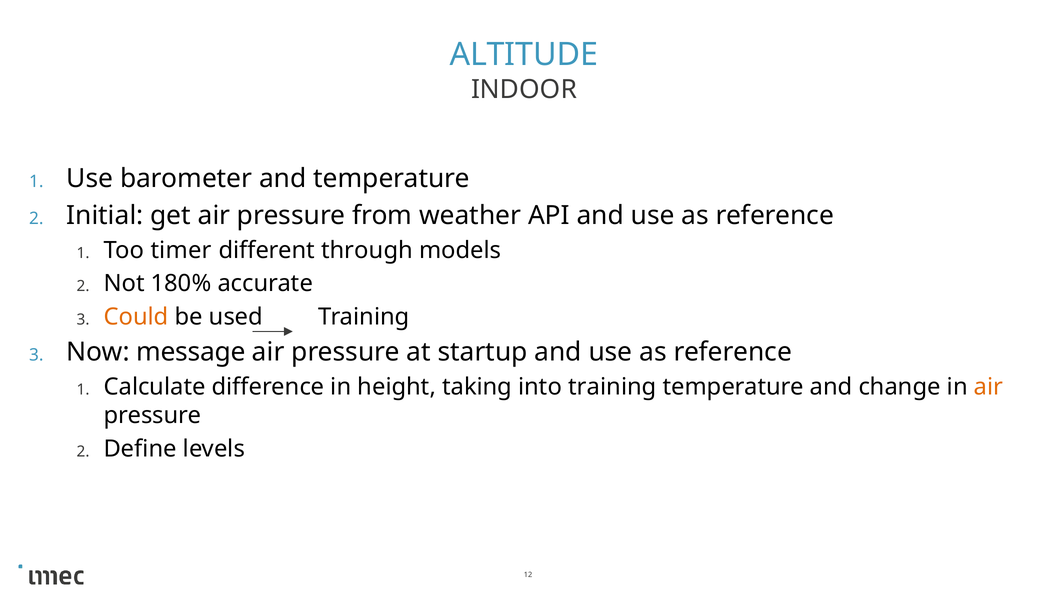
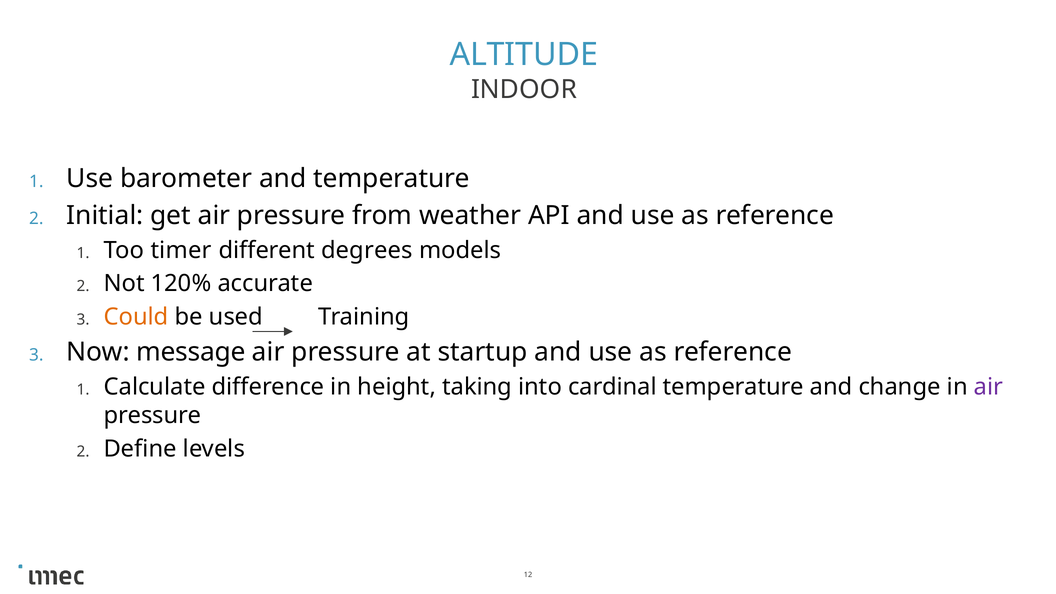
through: through -> degrees
180%: 180% -> 120%
into training: training -> cardinal
air at (988, 387) colour: orange -> purple
